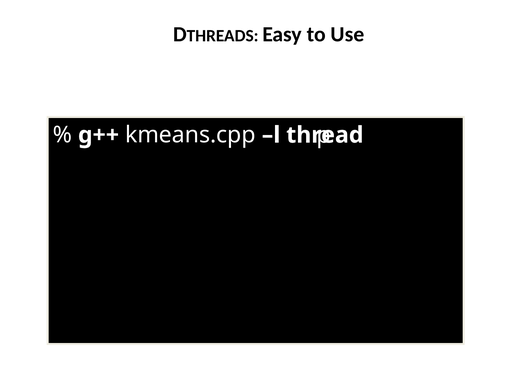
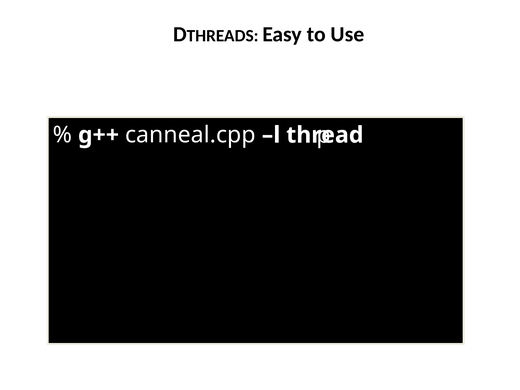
kmeans.cpp: kmeans.cpp -> canneal.cpp
